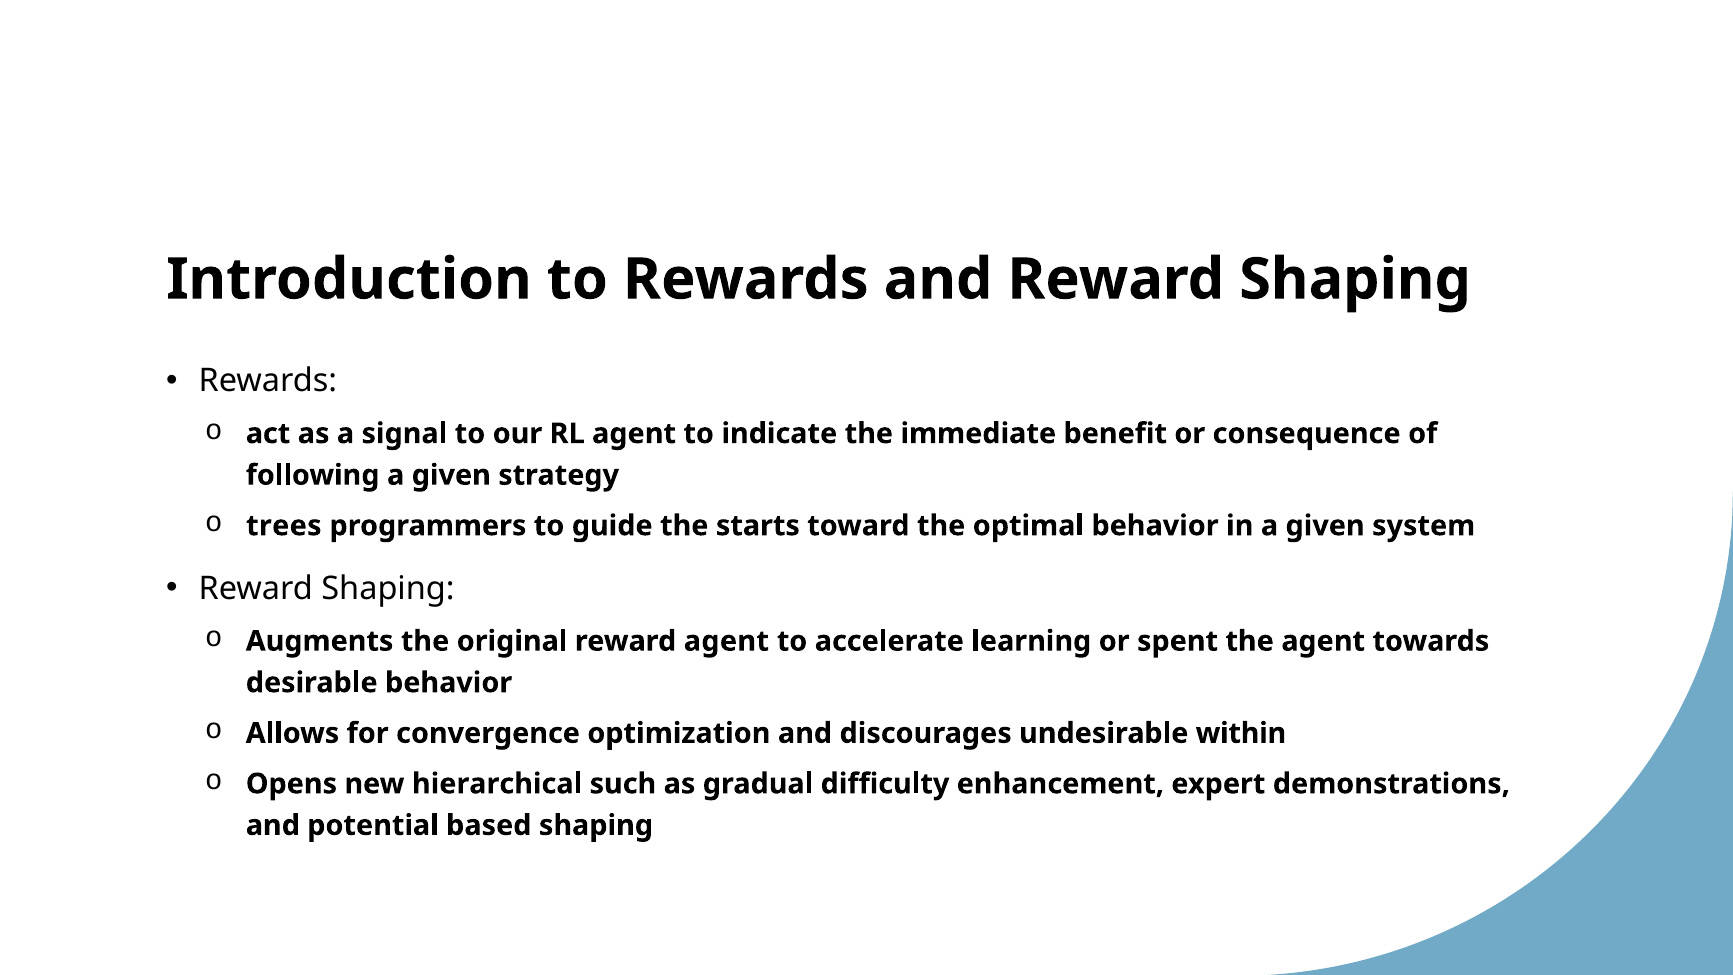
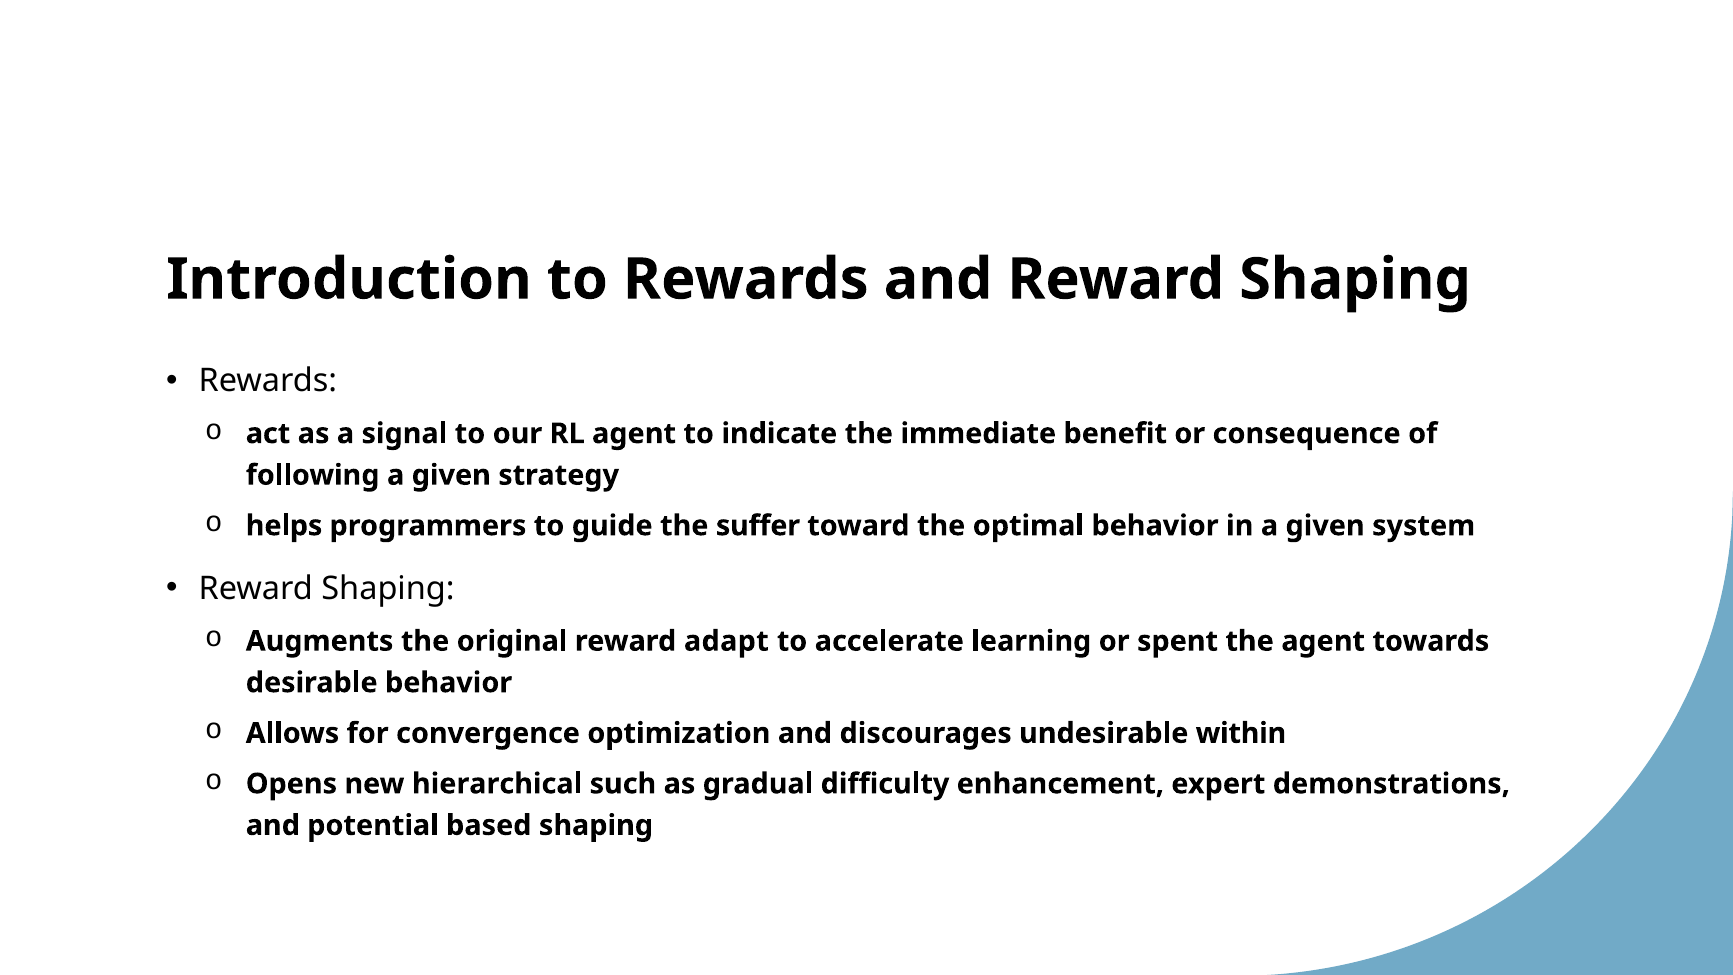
trees: trees -> helps
starts: starts -> suffer
reward agent: agent -> adapt
